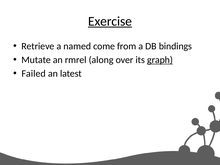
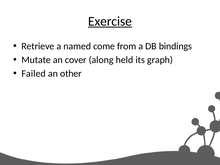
rmrel: rmrel -> cover
over: over -> held
graph underline: present -> none
latest: latest -> other
